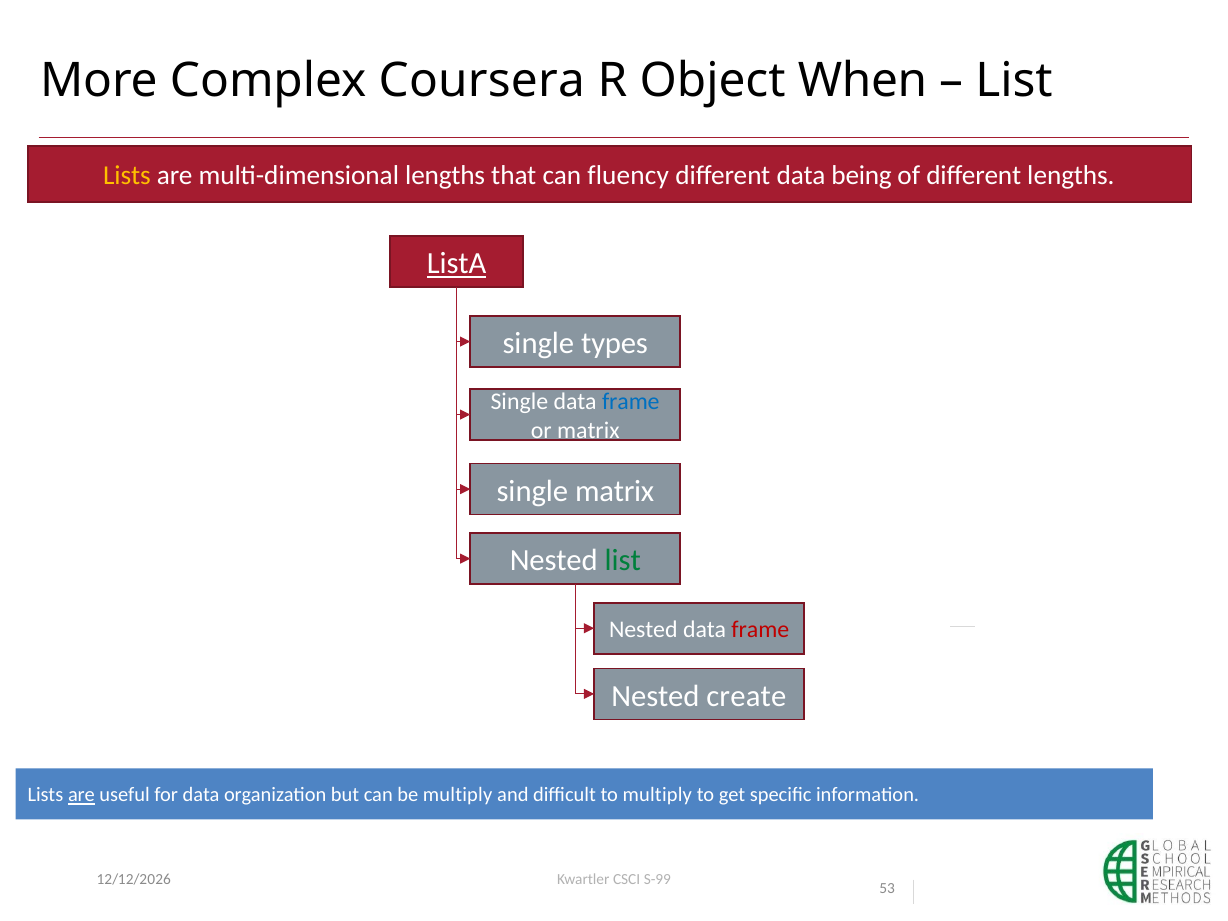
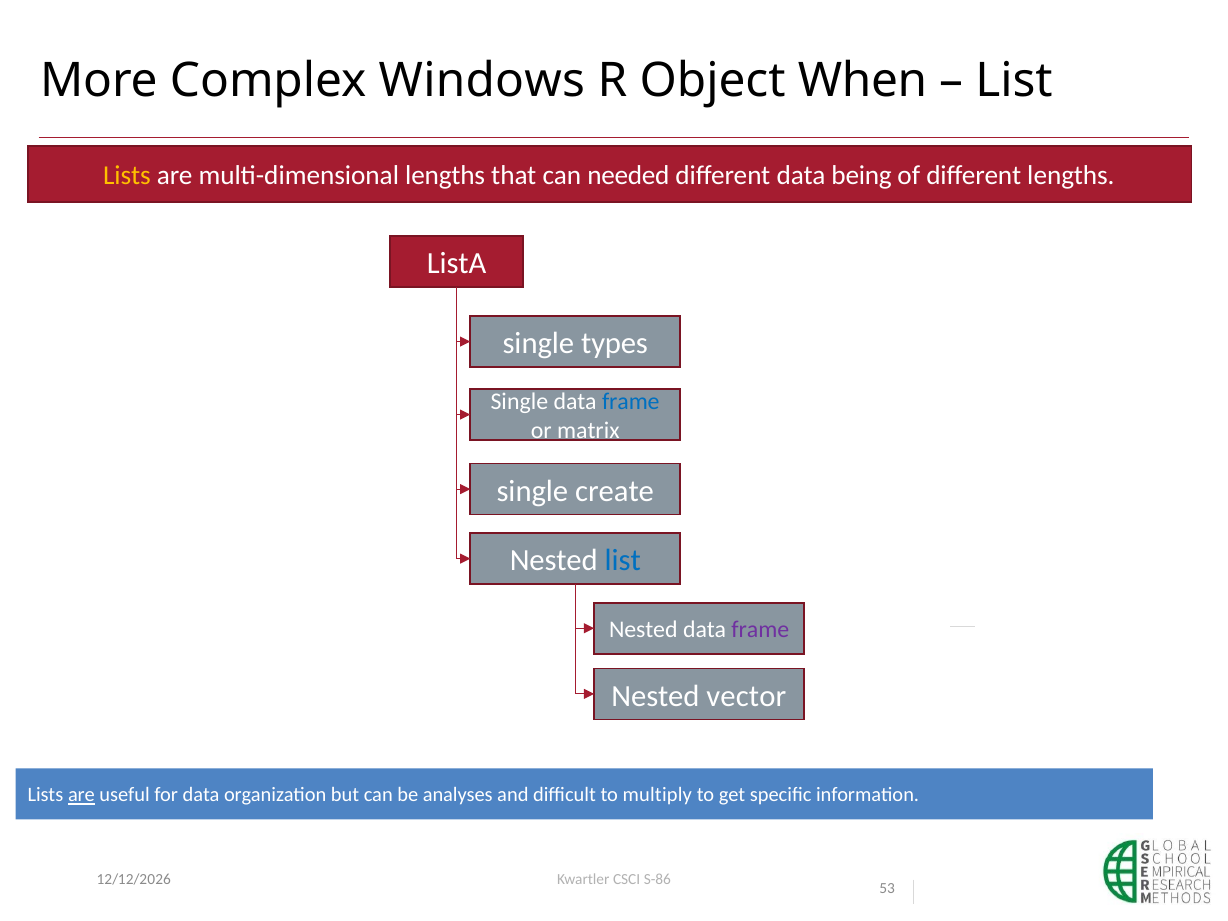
Coursera: Coursera -> Windows
fluency: fluency -> needed
ListA underline: present -> none
single matrix: matrix -> create
list at (623, 561) colour: green -> blue
frame at (760, 630) colour: red -> purple
create: create -> vector
be multiply: multiply -> analyses
S-99: S-99 -> S-86
